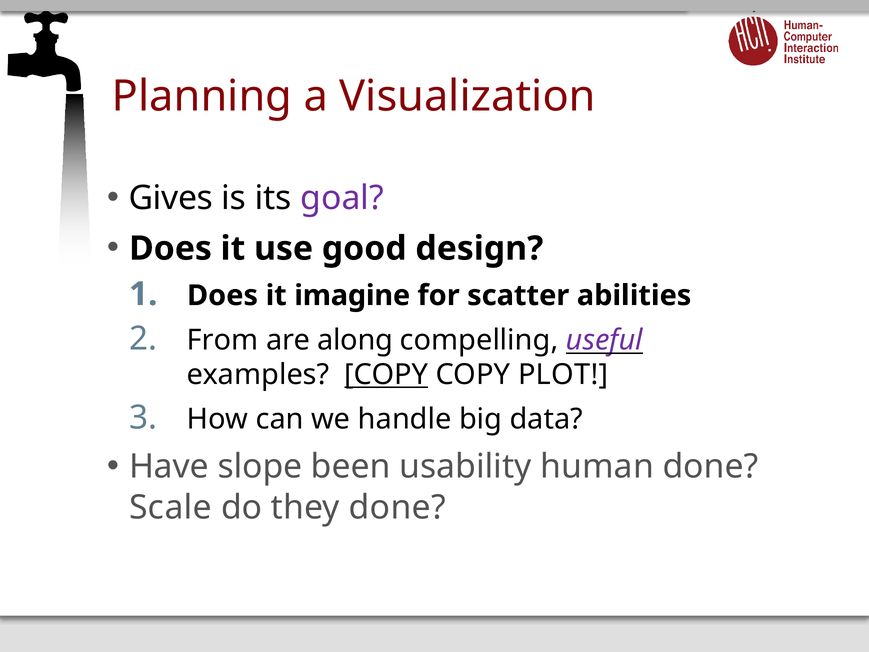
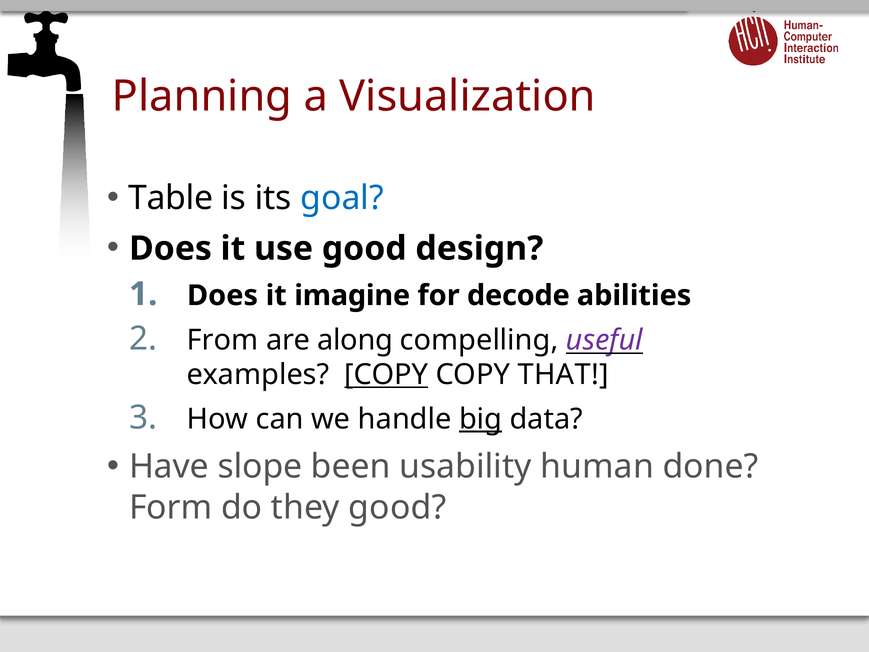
Gives: Gives -> Table
goal colour: purple -> blue
scatter: scatter -> decode
PLOT: PLOT -> THAT
big underline: none -> present
Scale: Scale -> Form
they done: done -> good
